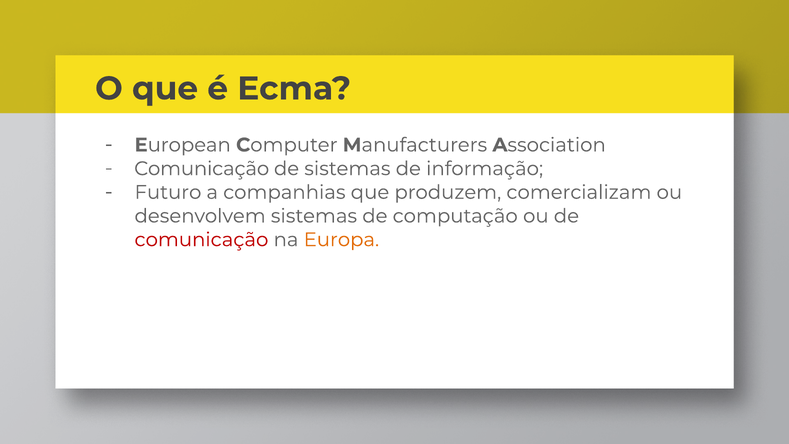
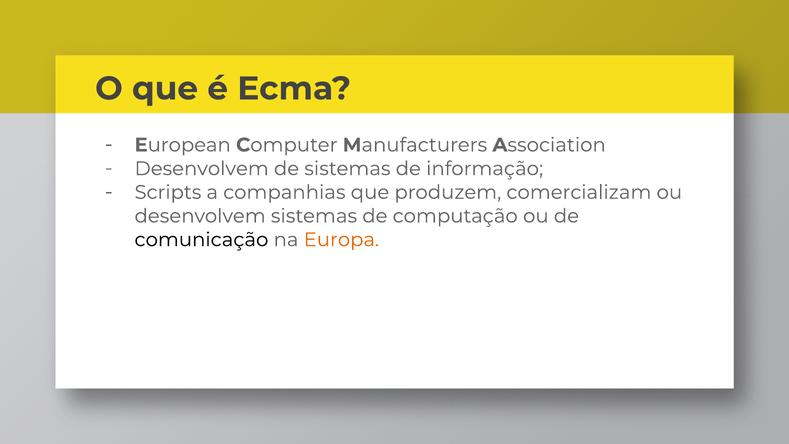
Comunicação at (202, 169): Comunicação -> Desenvolvem
Futuro: Futuro -> Scripts
comunicação at (201, 240) colour: red -> black
